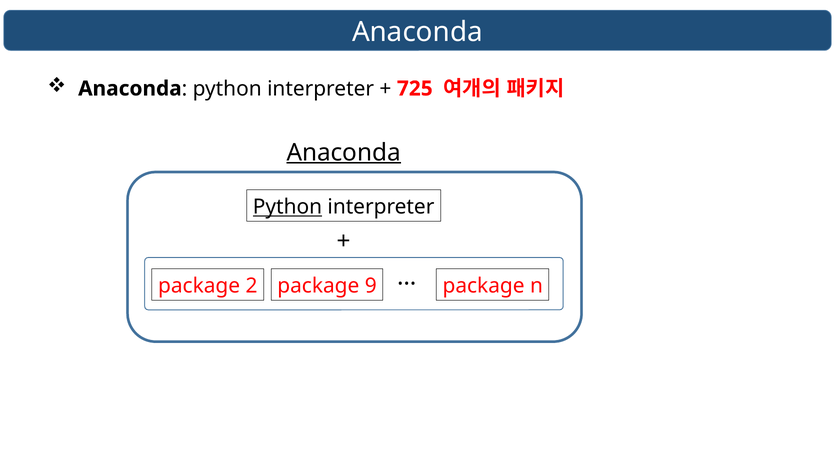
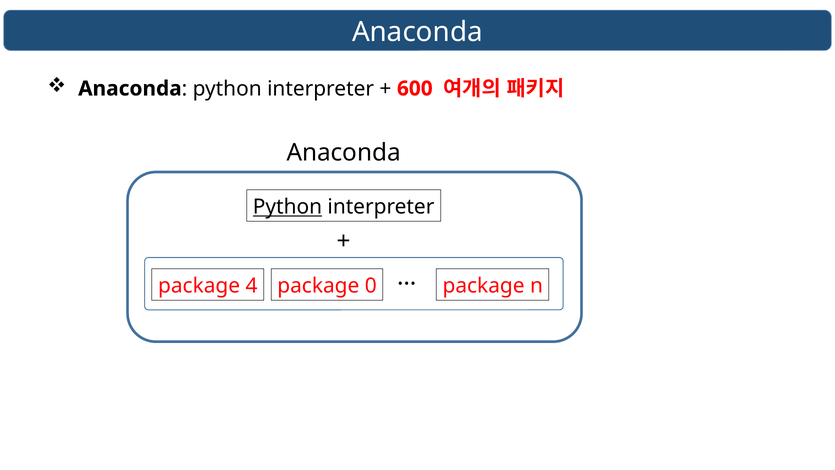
725: 725 -> 600
Anaconda at (344, 152) underline: present -> none
2: 2 -> 4
9: 9 -> 0
